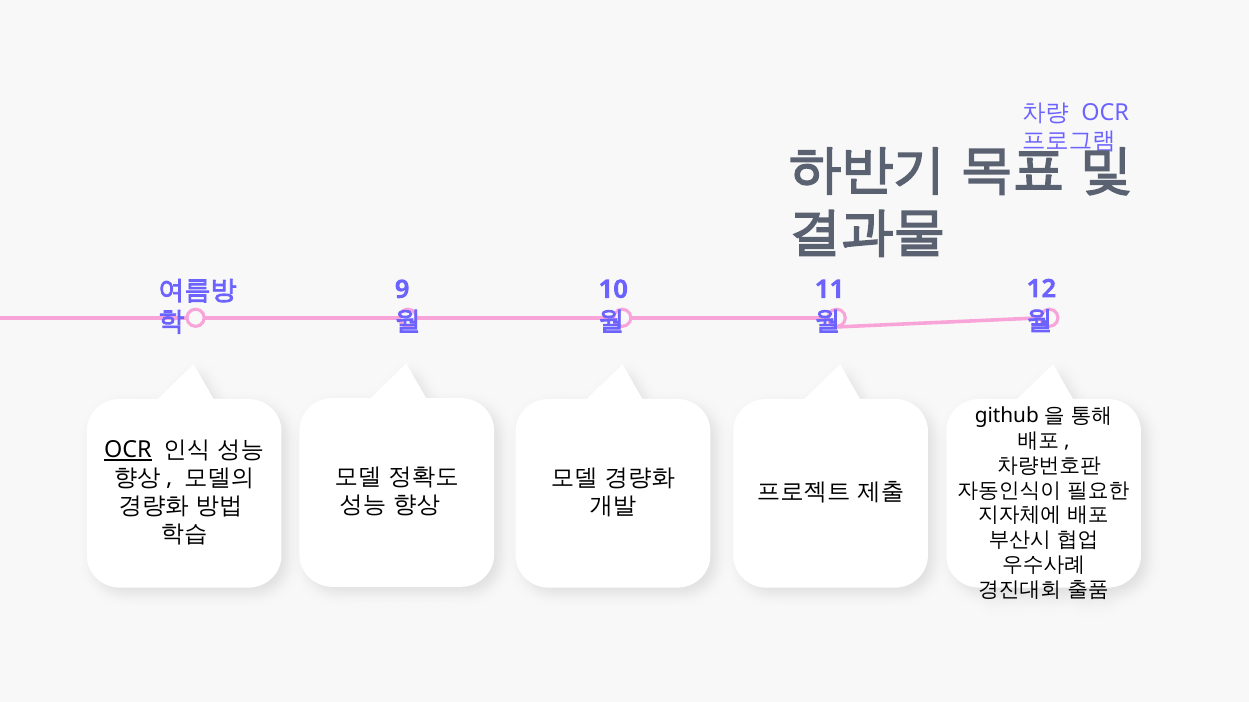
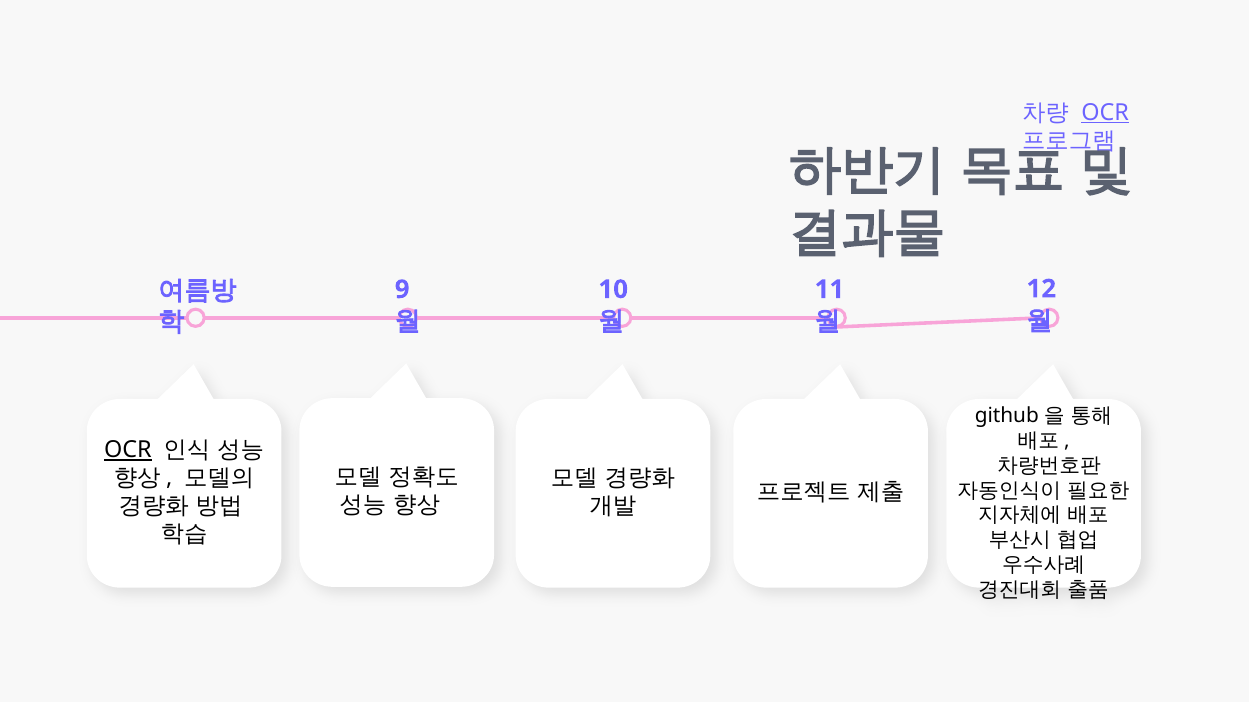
OCR at (1105, 113) underline: none -> present
